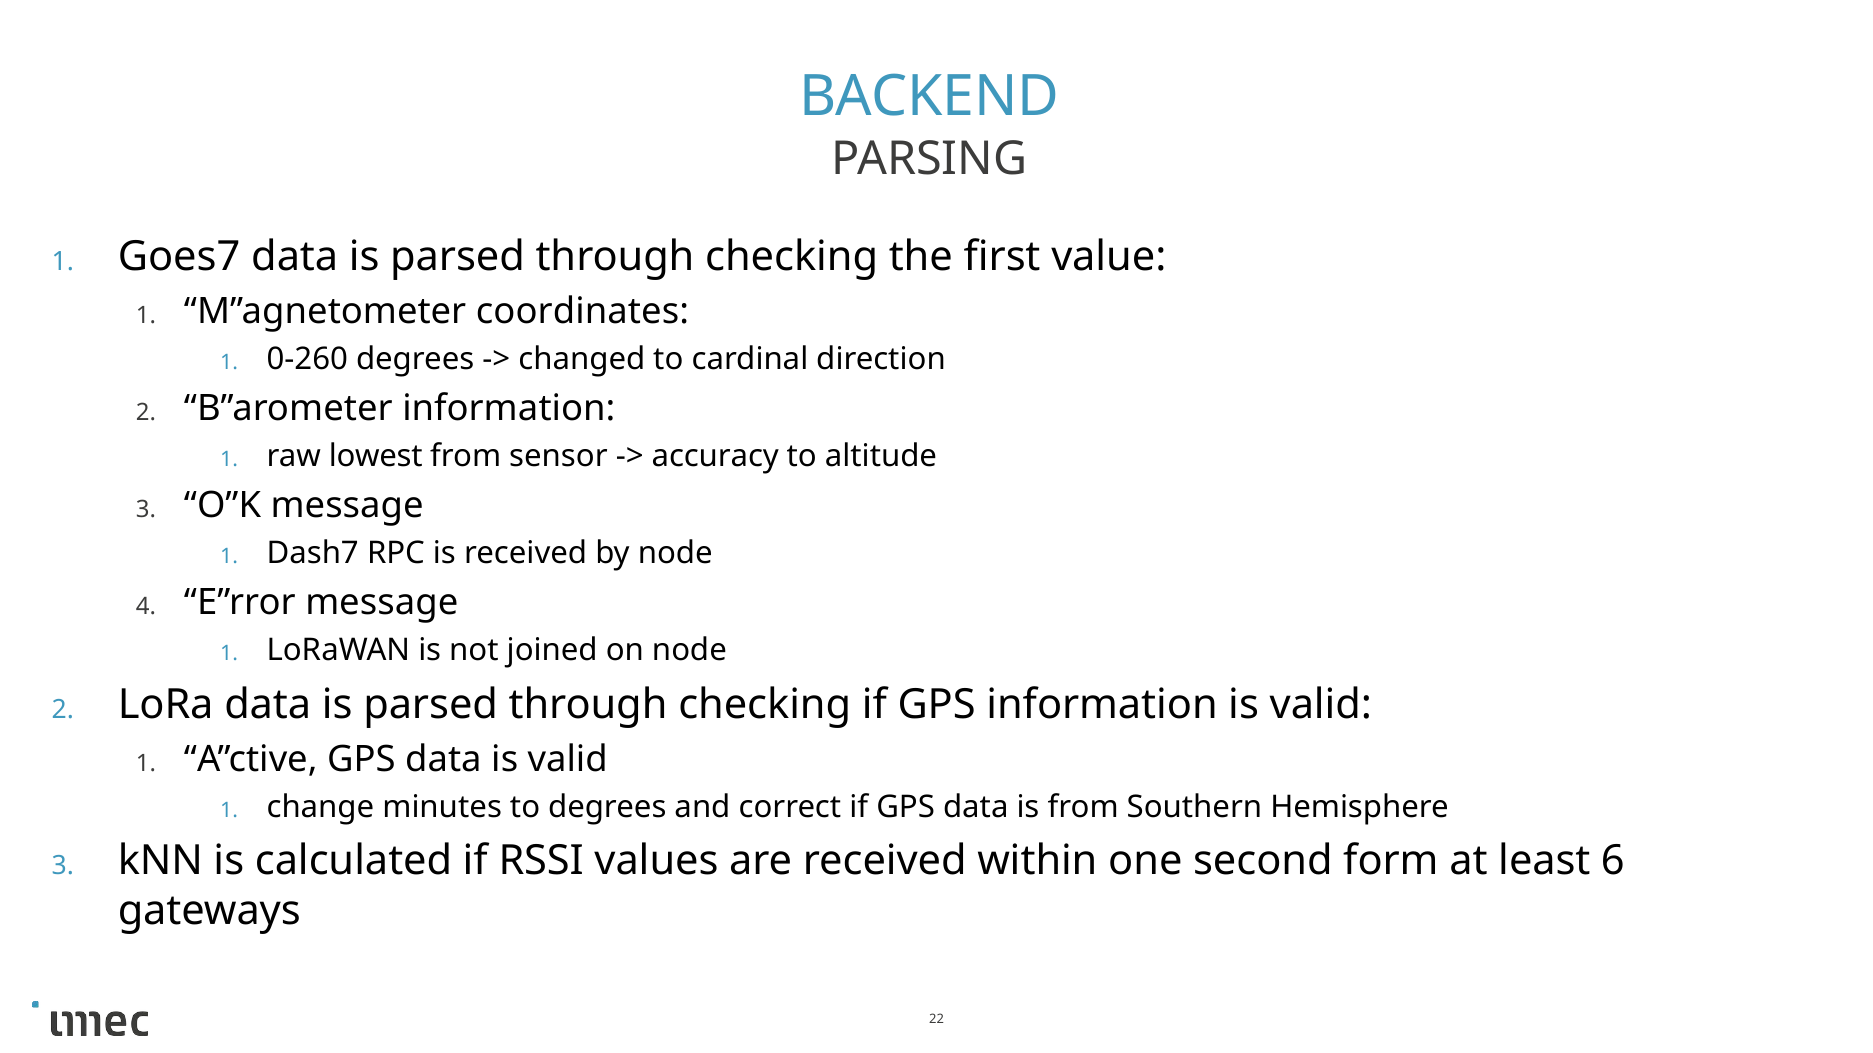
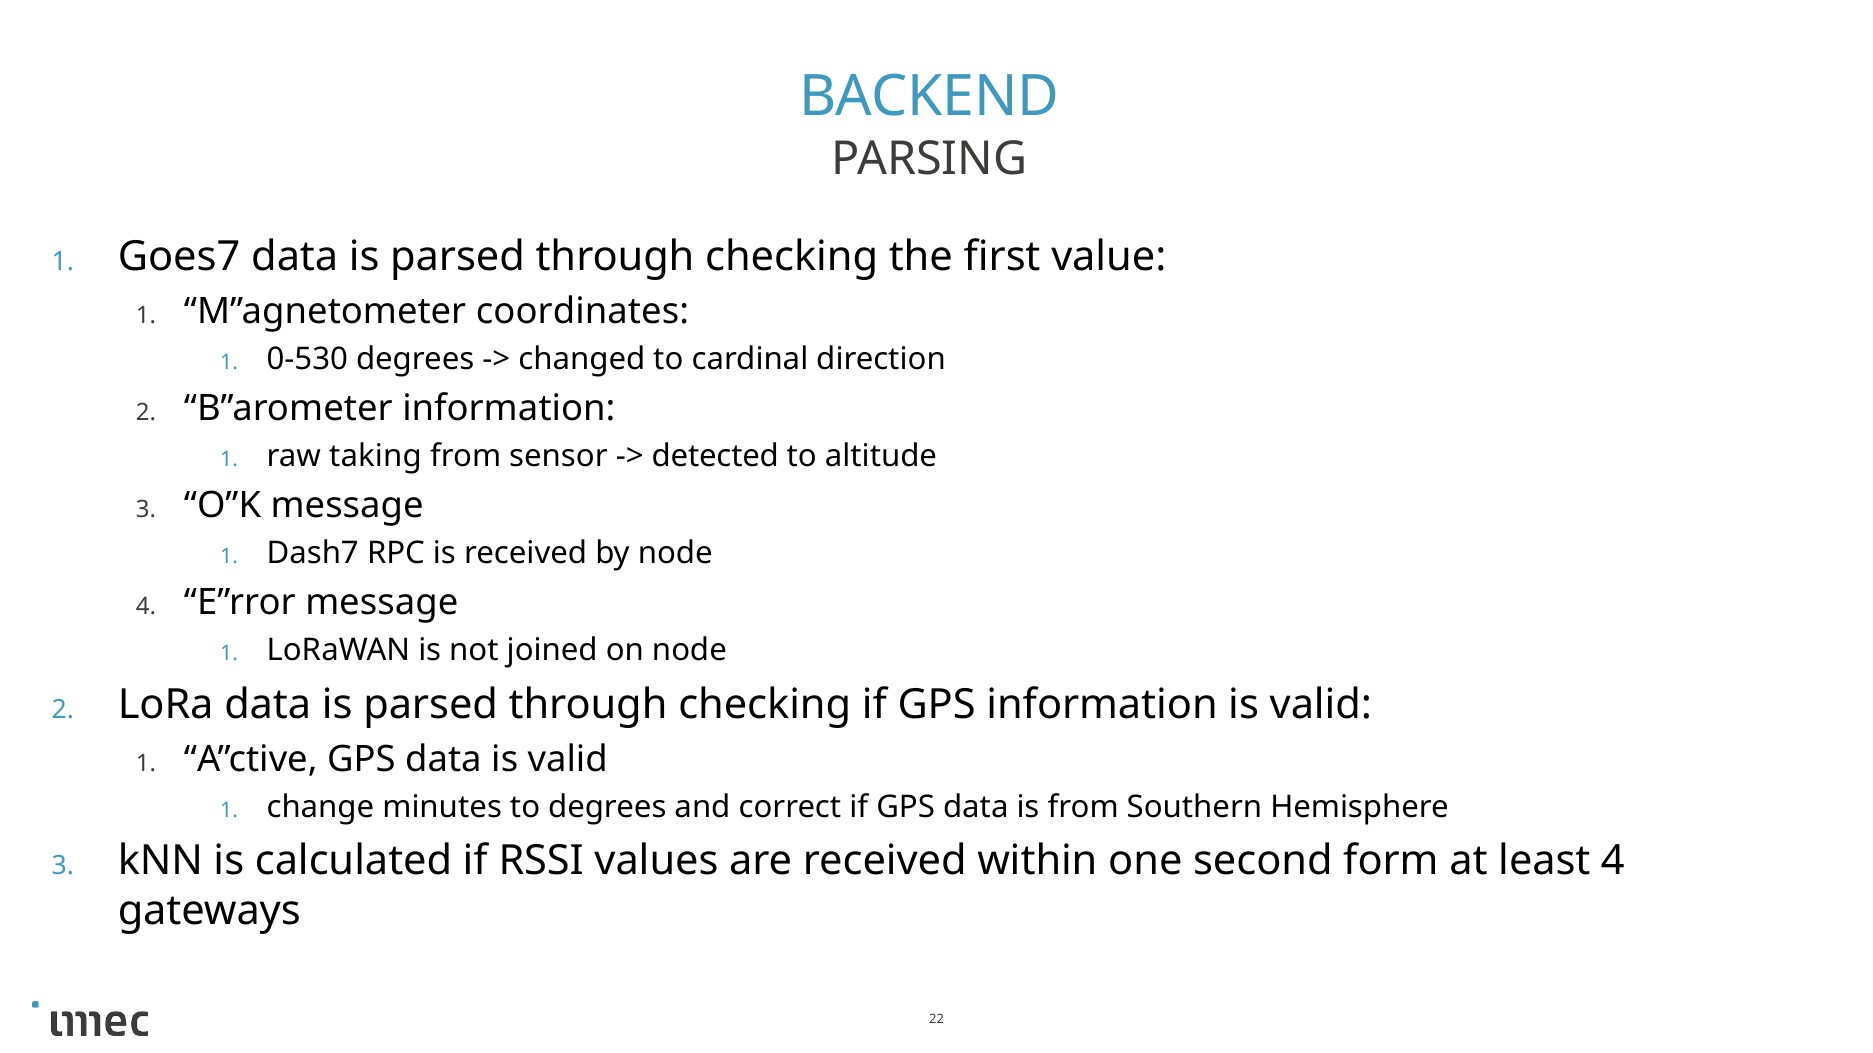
0-260: 0-260 -> 0-530
lowest: lowest -> taking
accuracy: accuracy -> detected
least 6: 6 -> 4
